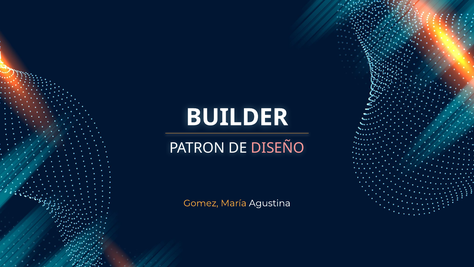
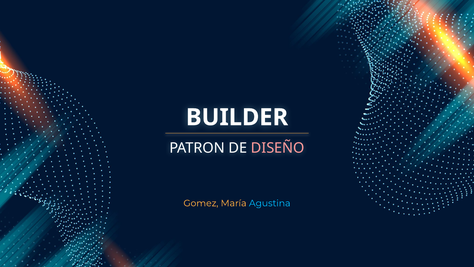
Agustina colour: white -> light blue
